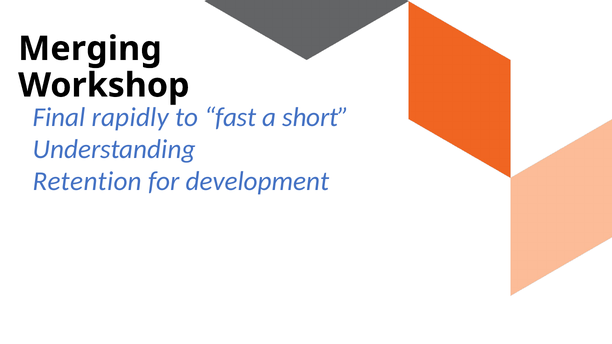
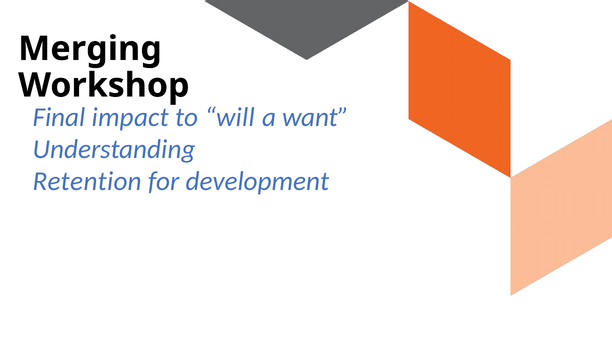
rapidly: rapidly -> impact
fast: fast -> will
short: short -> want
